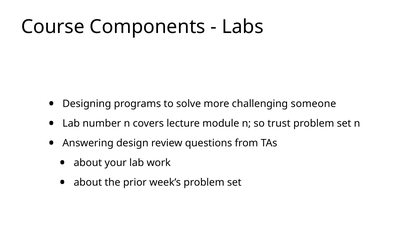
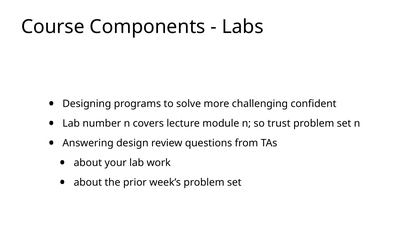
someone: someone -> confident
